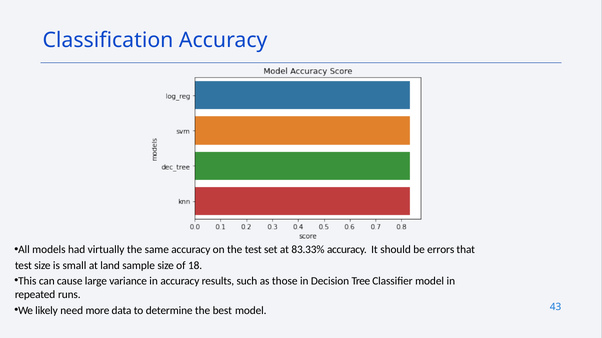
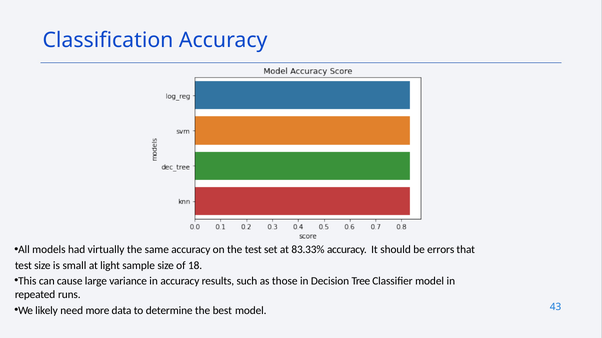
land: land -> light
